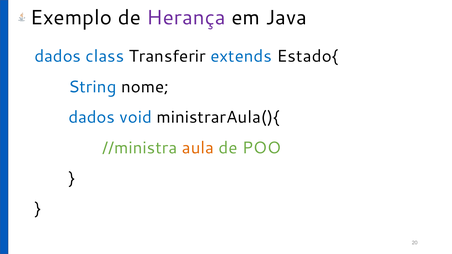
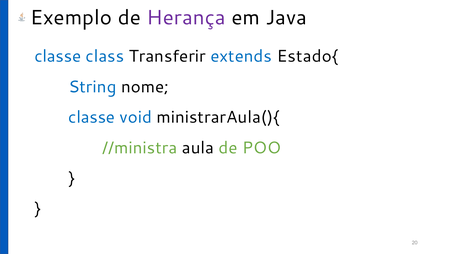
dados at (58, 56): dados -> classe
dados at (92, 117): dados -> classe
aula colour: orange -> black
